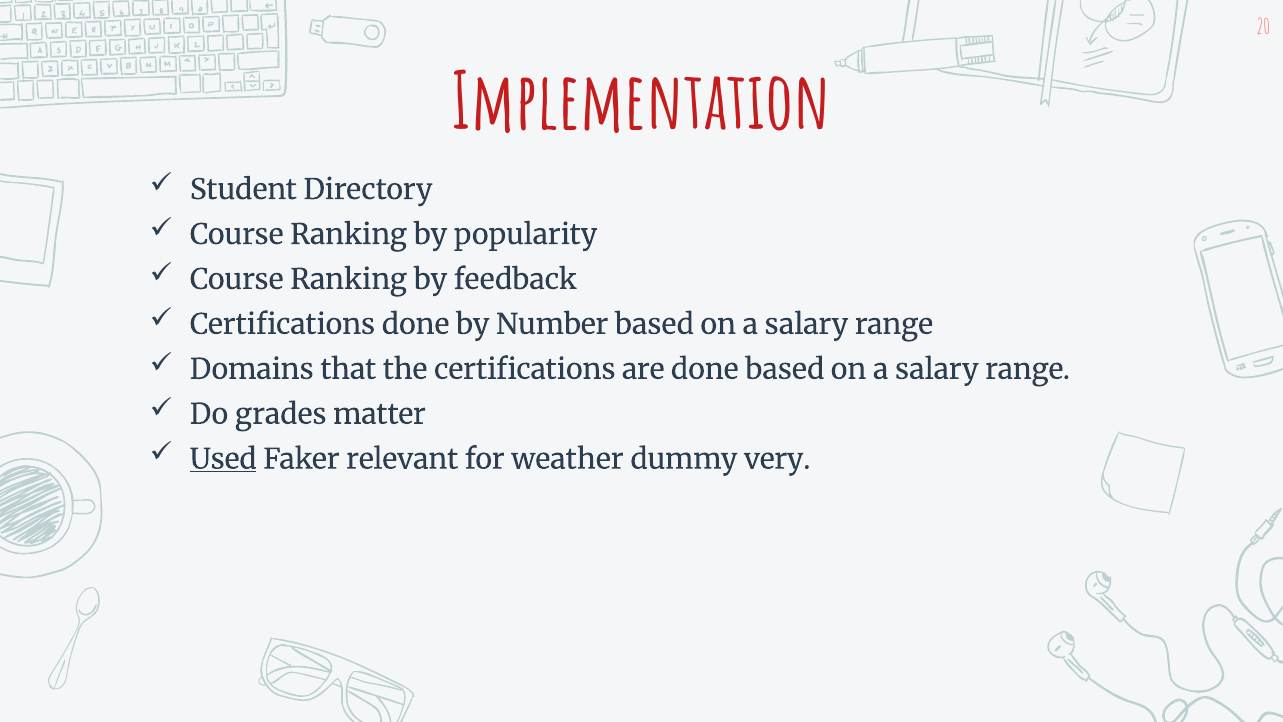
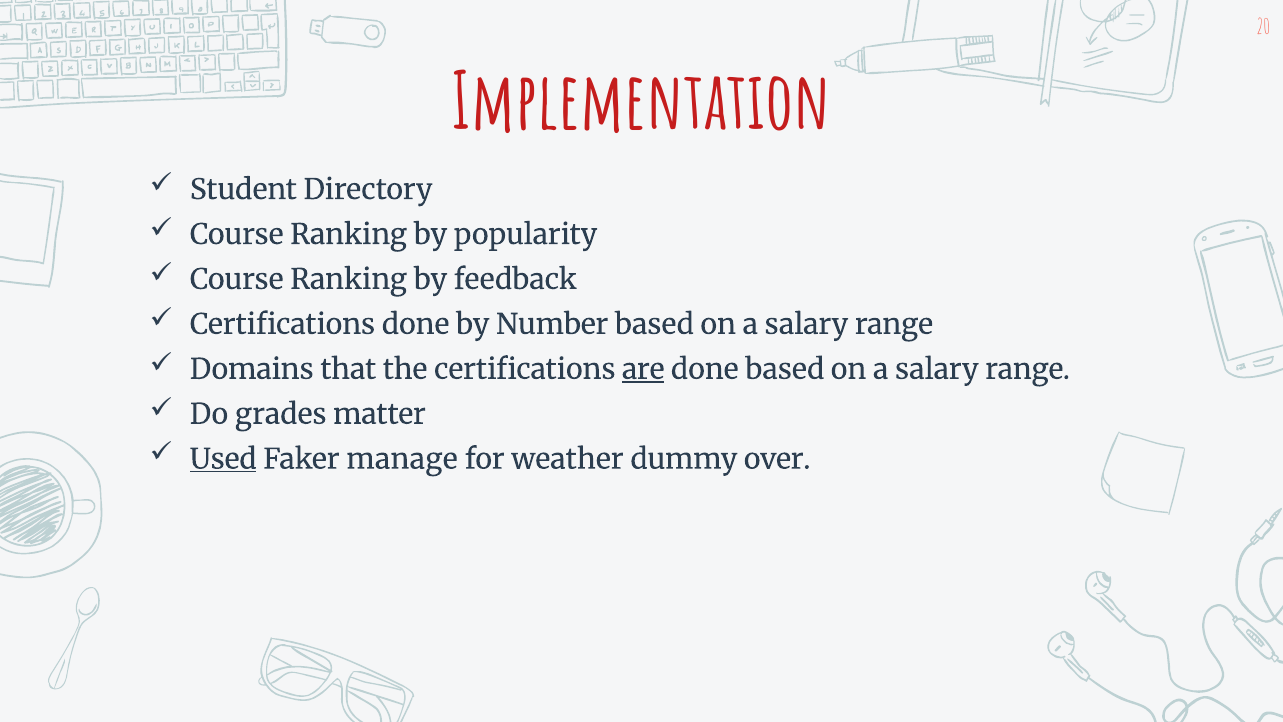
are underline: none -> present
relevant: relevant -> manage
very: very -> over
